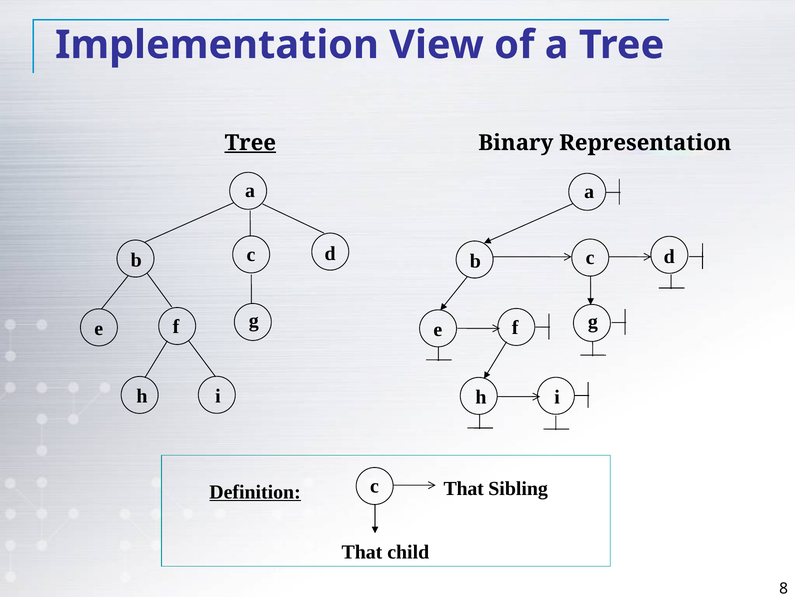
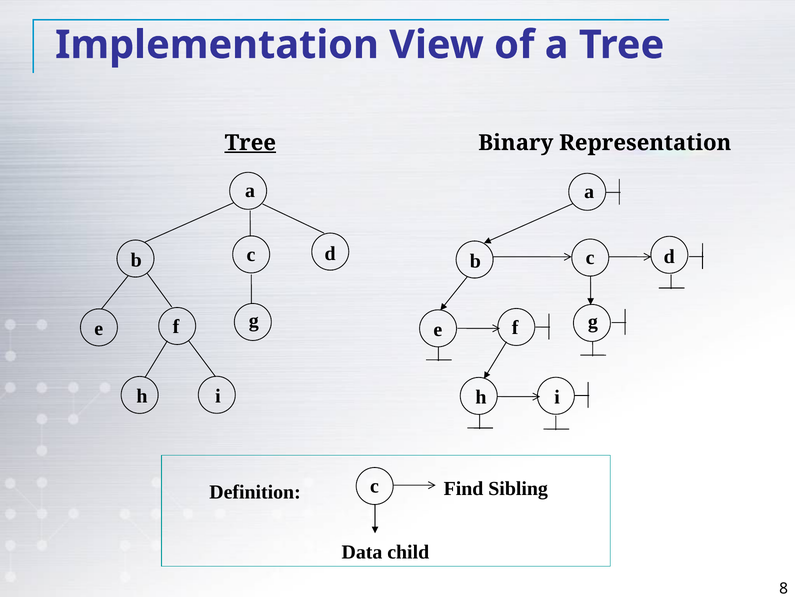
That at (464, 488): That -> Find
Definition underline: present -> none
That at (362, 552): That -> Data
